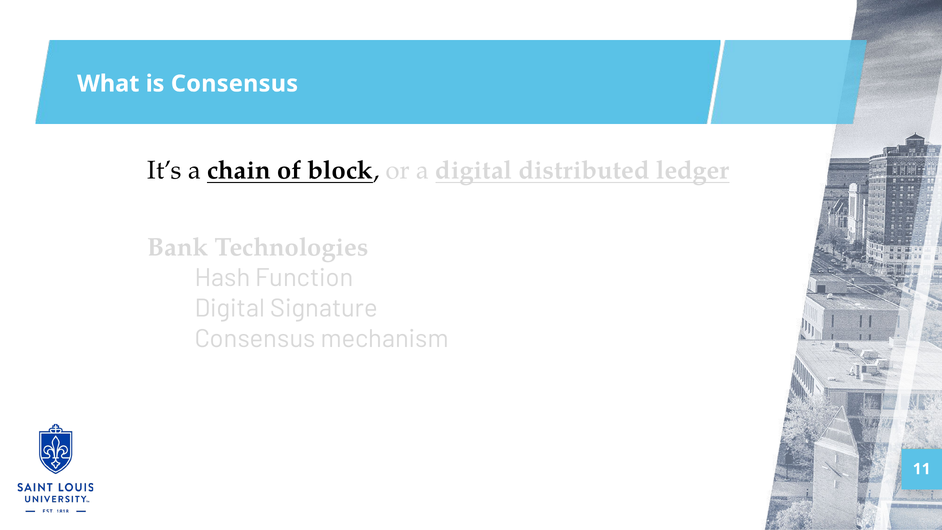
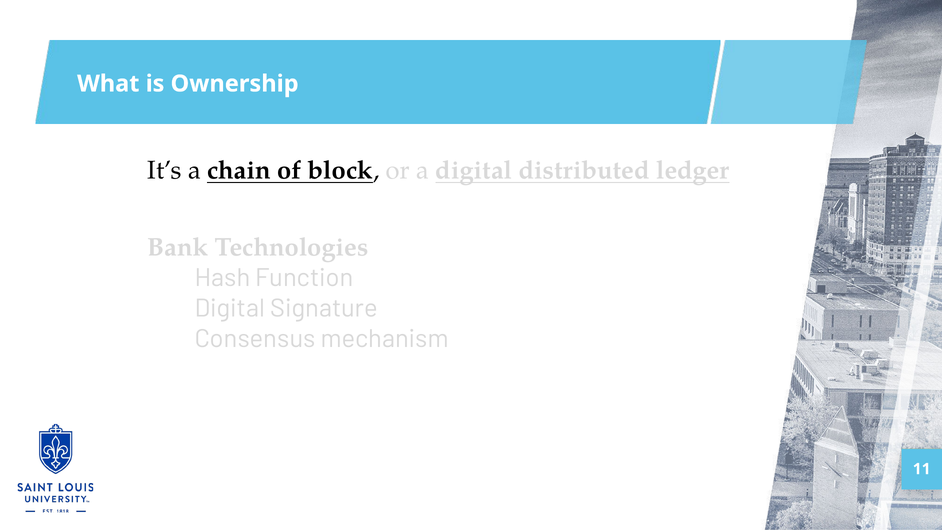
is Consensus: Consensus -> Ownership
